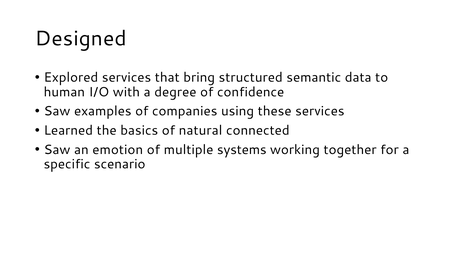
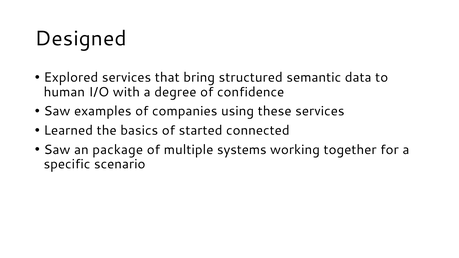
natural: natural -> started
emotion: emotion -> package
